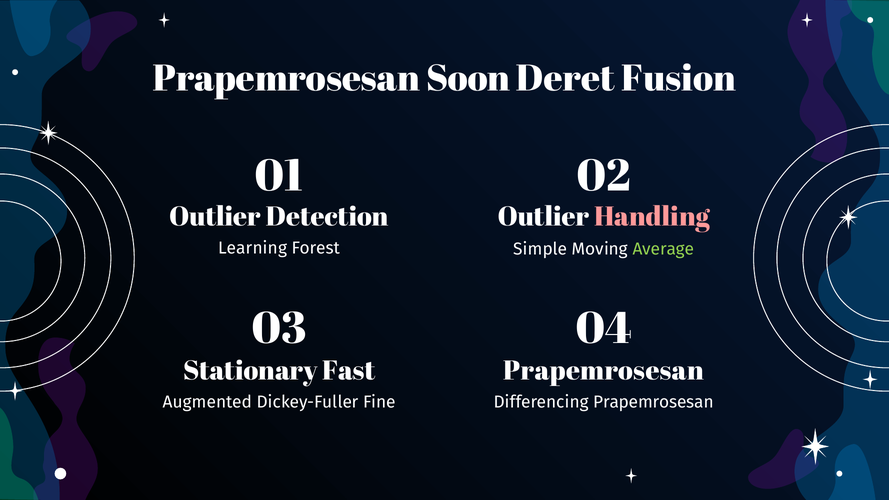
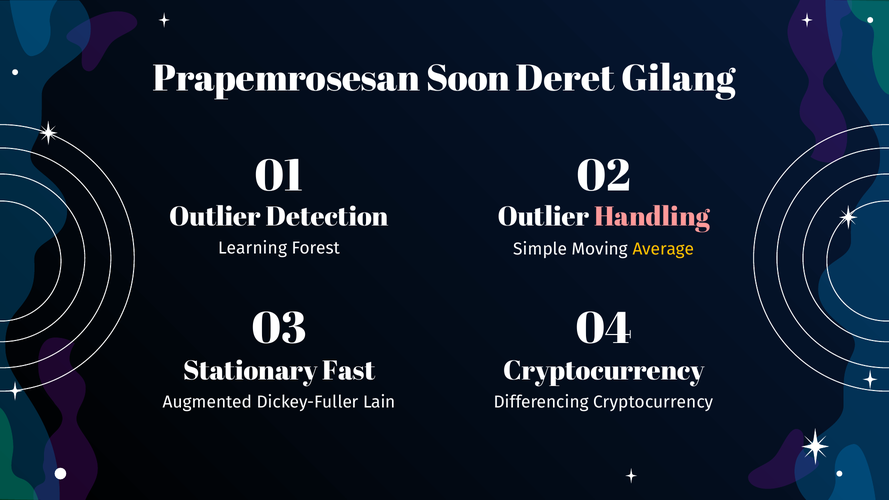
Fusion: Fusion -> Gilang
Average colour: light green -> yellow
Prapemrosesan at (604, 371): Prapemrosesan -> Cryptocurrency
Fine: Fine -> Lain
Differencing Prapemrosesan: Prapemrosesan -> Cryptocurrency
